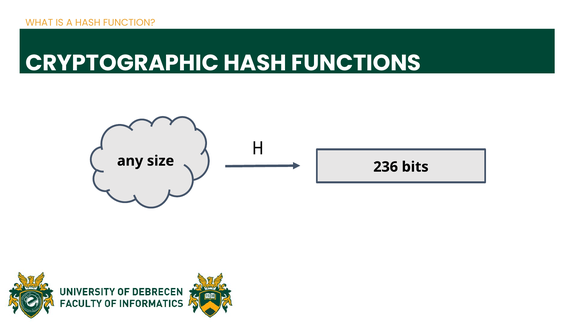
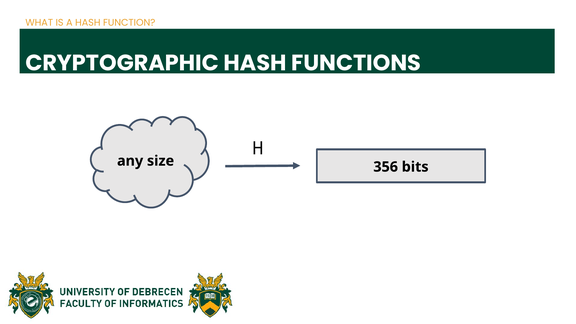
236: 236 -> 356
